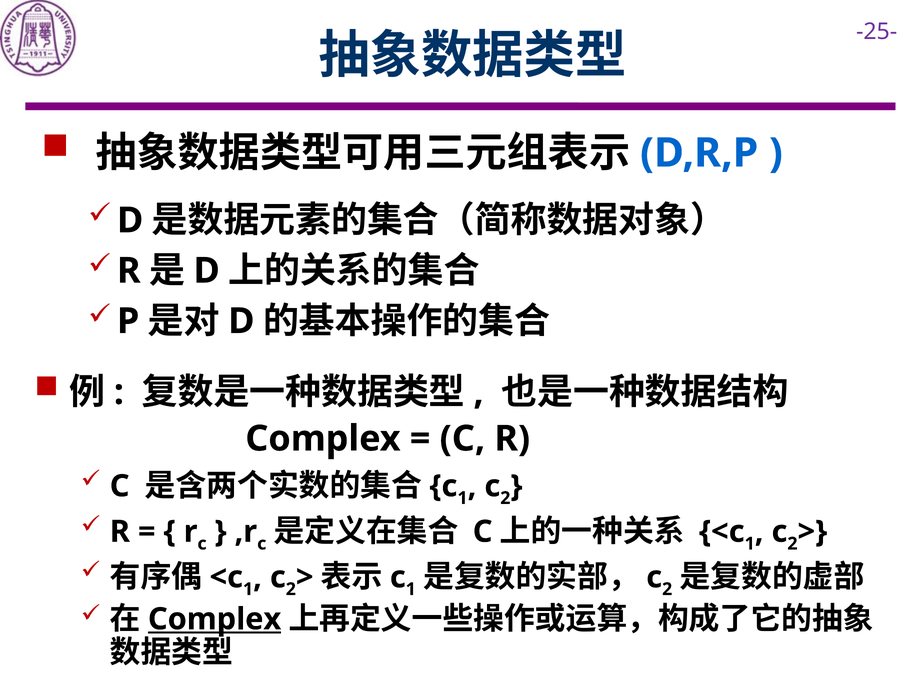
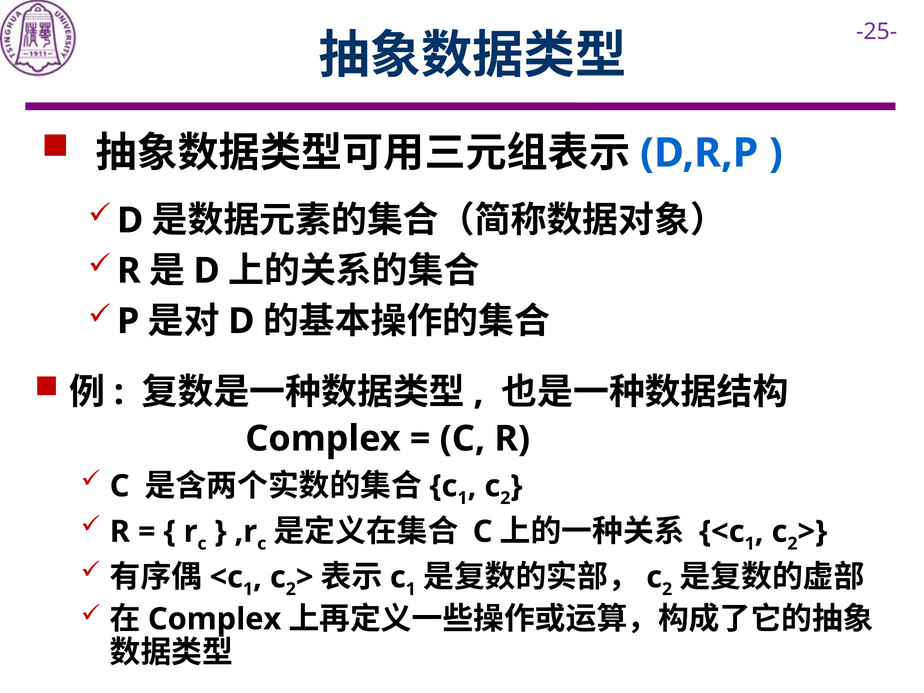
Complex at (215, 619) underline: present -> none
